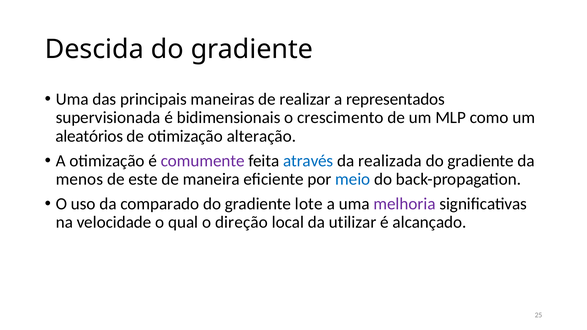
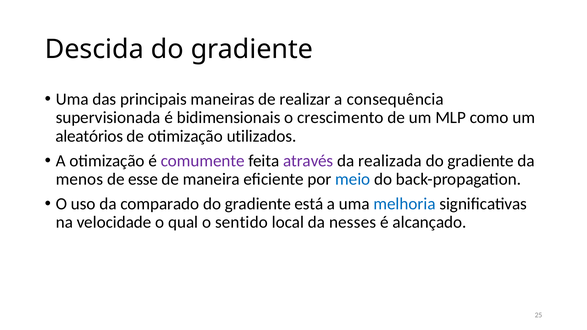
representados: representados -> consequência
alteração: alteração -> utilizados
através colour: blue -> purple
este: este -> esse
lote: lote -> está
melhoria colour: purple -> blue
direção: direção -> sentido
utilizar: utilizar -> nesses
